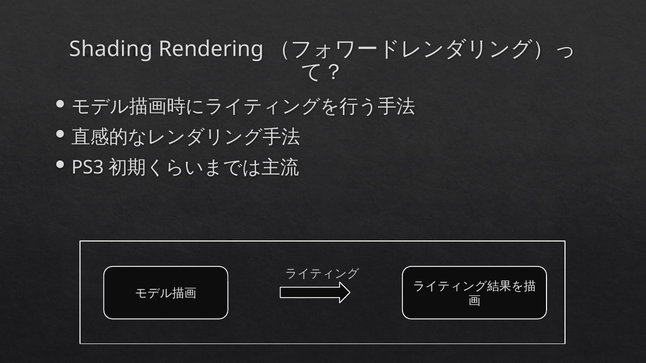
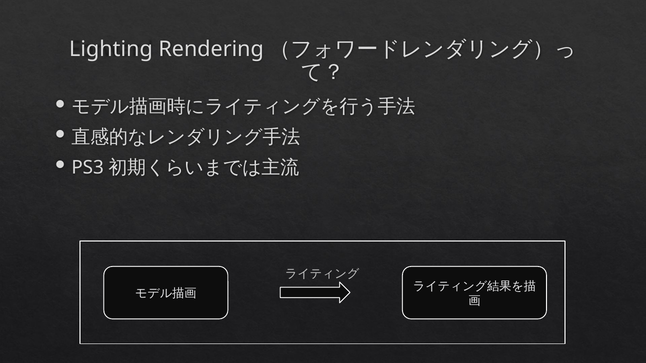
Shading: Shading -> Lighting
